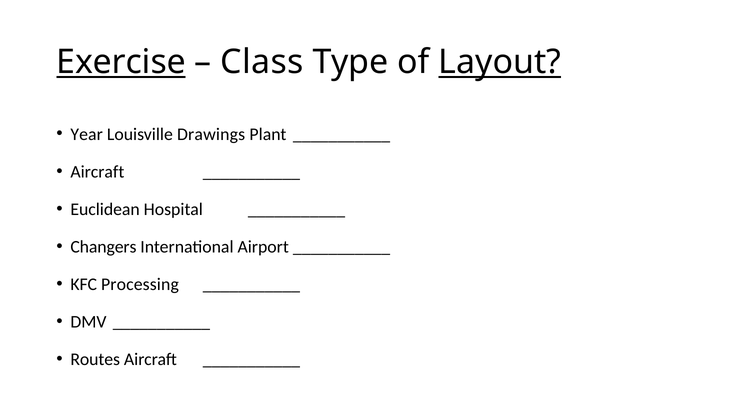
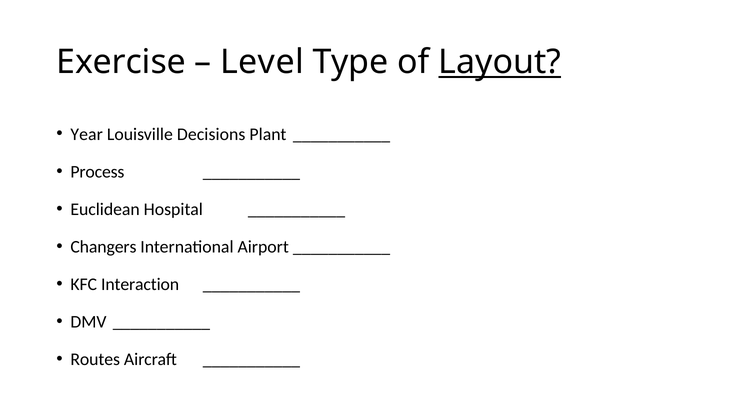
Exercise underline: present -> none
Class: Class -> Level
Drawings: Drawings -> Decisions
Aircraft at (97, 172): Aircraft -> Process
Processing: Processing -> Interaction
